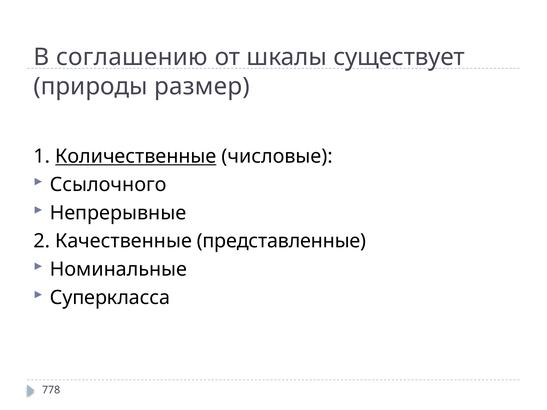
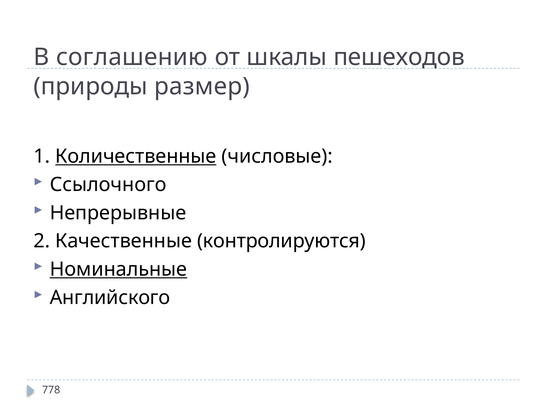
существует: существует -> пешеходов
представленные: представленные -> контролируются
Номинальные underline: none -> present
Суперкласса: Суперкласса -> Английского
